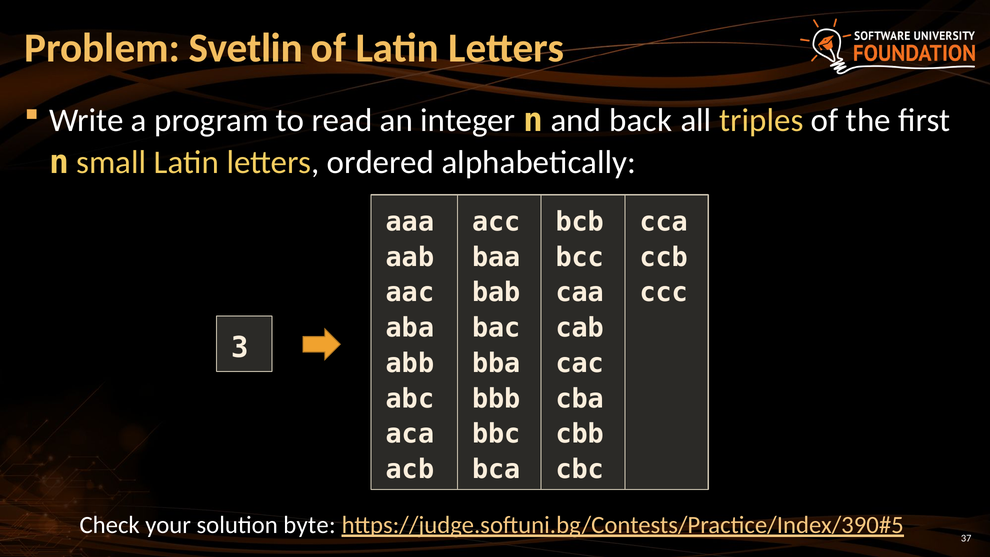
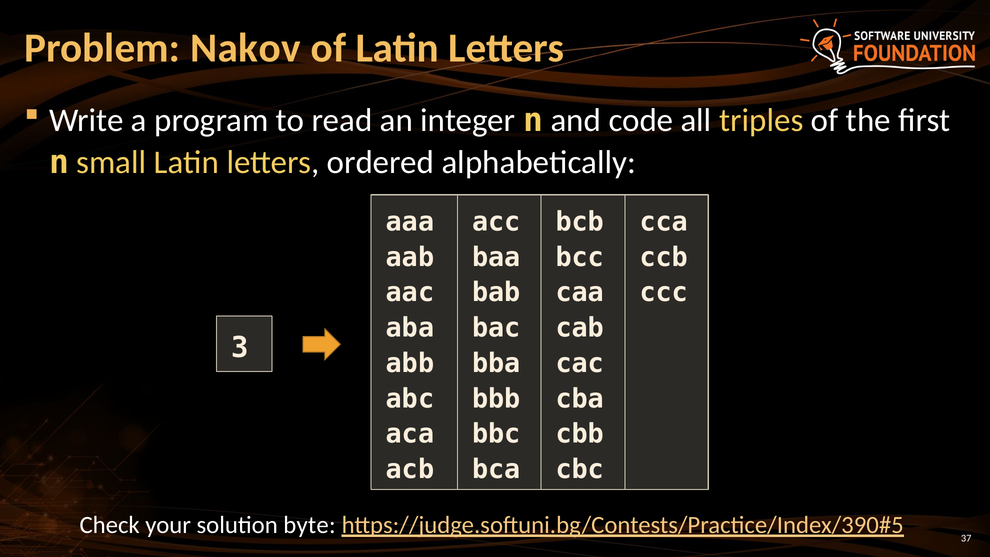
Svetlin: Svetlin -> Nakov
back: back -> code
